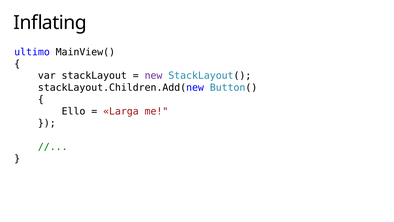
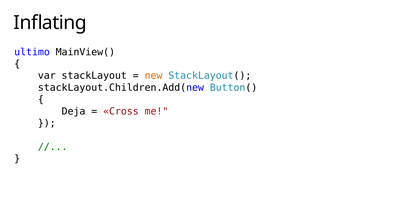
new colour: purple -> orange
Ello: Ello -> Deja
Larga: Larga -> Cross
